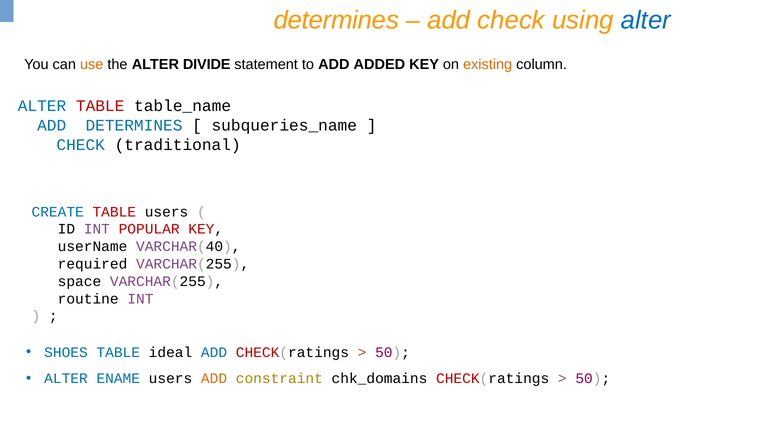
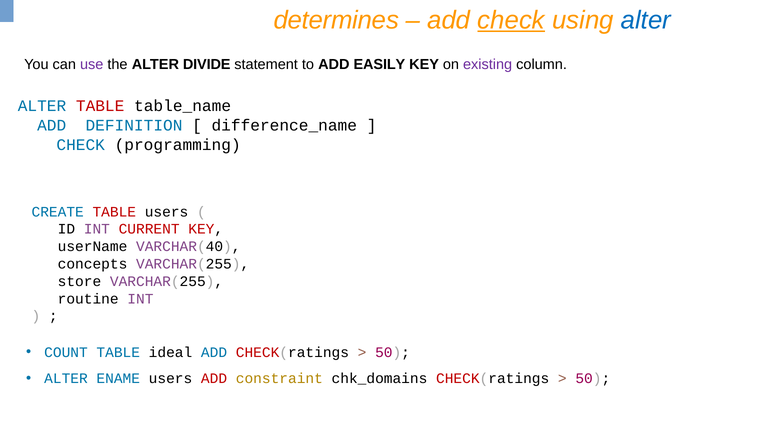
check at (511, 20) underline: none -> present
use colour: orange -> purple
ADDED: ADDED -> EASILY
existing colour: orange -> purple
ADD DETERMINES: DETERMINES -> DEFINITION
subqueries_name: subqueries_name -> difference_name
traditional: traditional -> programming
POPULAR: POPULAR -> CURRENT
required: required -> concepts
space: space -> store
SHOES: SHOES -> COUNT
ADD at (214, 379) colour: orange -> red
